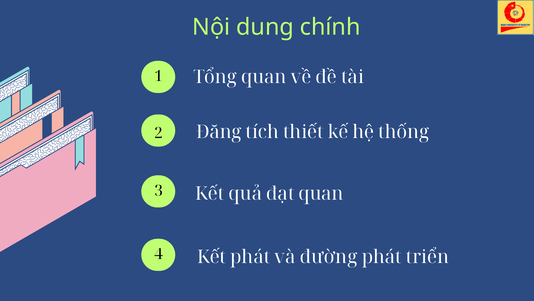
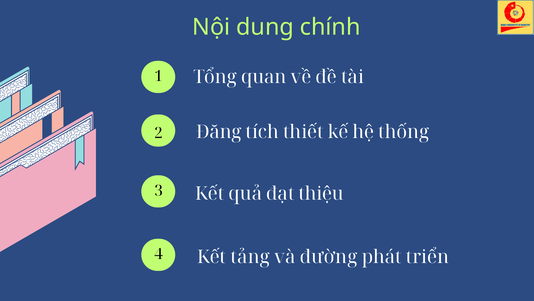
đạt quan: quan -> thiệu
Kết phát: phát -> tảng
